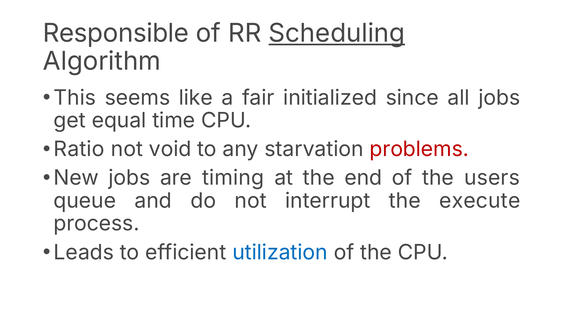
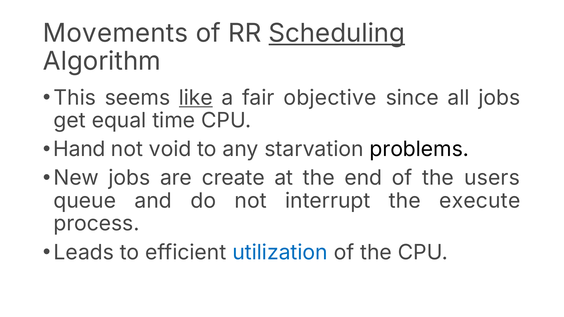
Responsible: Responsible -> Movements
like underline: none -> present
initialized: initialized -> objective
Ratio: Ratio -> Hand
problems colour: red -> black
timing: timing -> create
